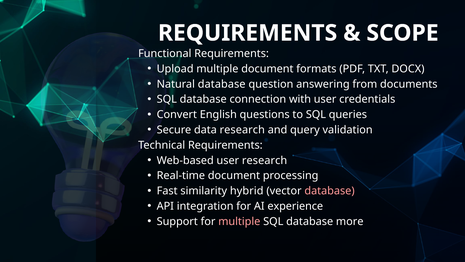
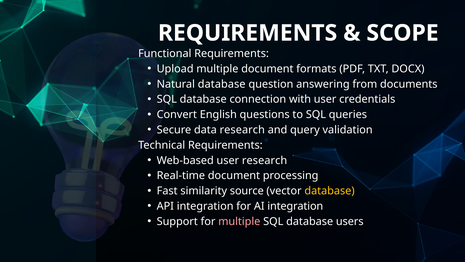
hybrid: hybrid -> source
database at (330, 191) colour: pink -> yellow
AI experience: experience -> integration
more: more -> users
